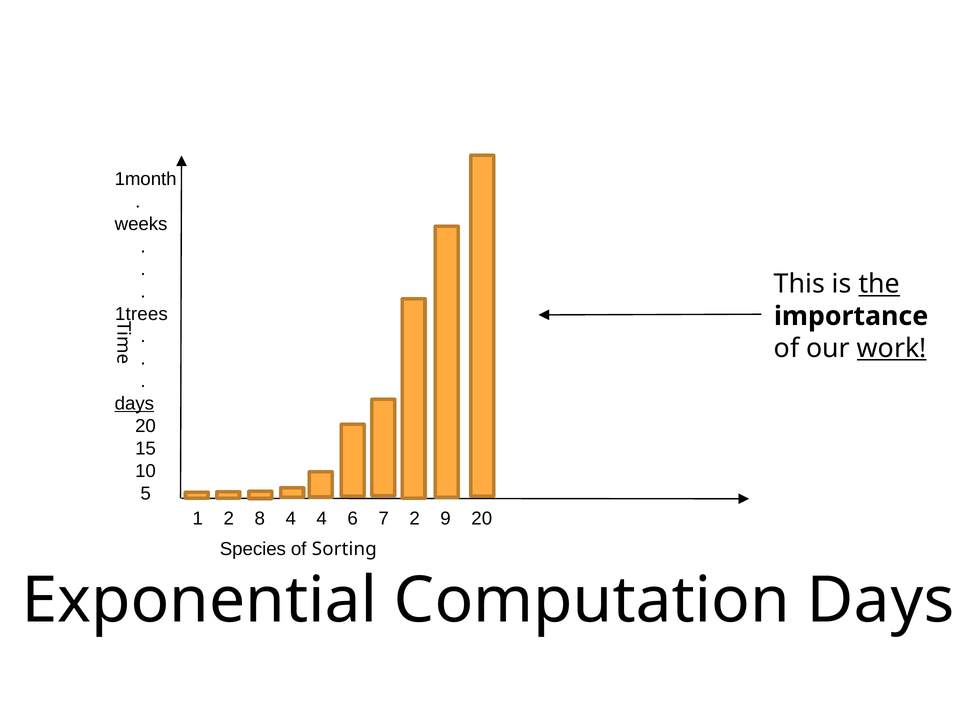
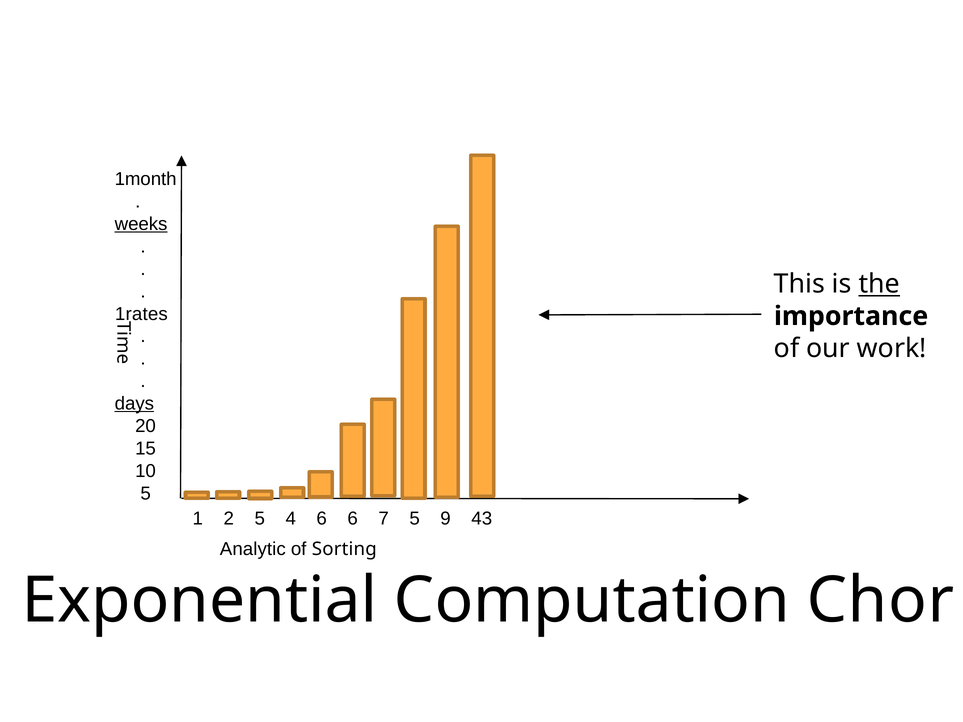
weeks underline: none -> present
1trees: 1trees -> 1rates
work underline: present -> none
2 8: 8 -> 5
4 4: 4 -> 6
7 2: 2 -> 5
9 20: 20 -> 43
Species: Species -> Analytic
Computation Days: Days -> Chor
